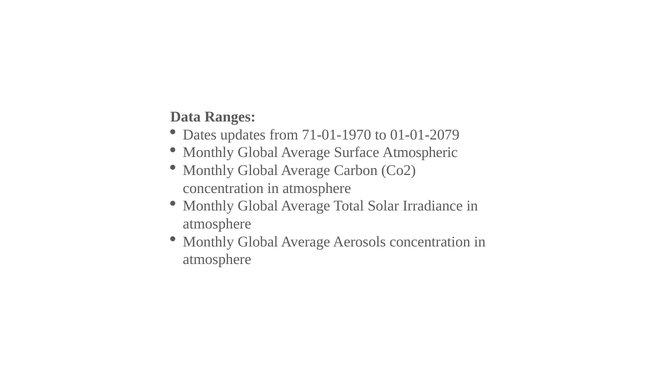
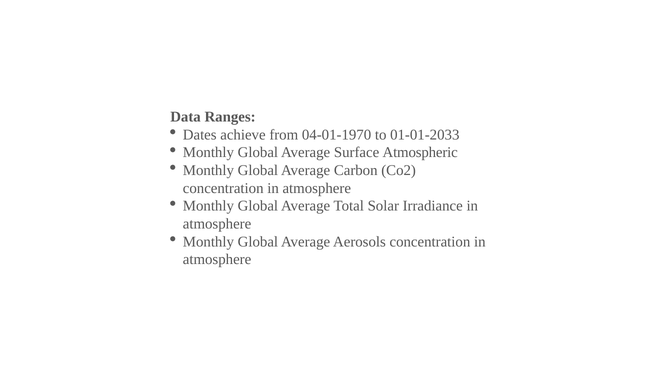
updates: updates -> achieve
71-01-1970: 71-01-1970 -> 04-01-1970
01-01-2079: 01-01-2079 -> 01-01-2033
